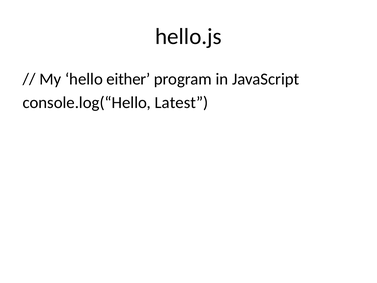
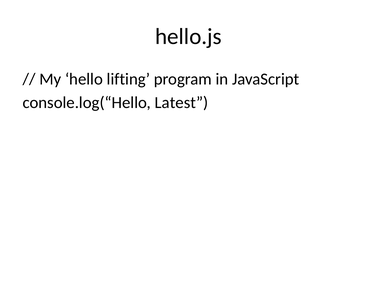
either: either -> lifting
